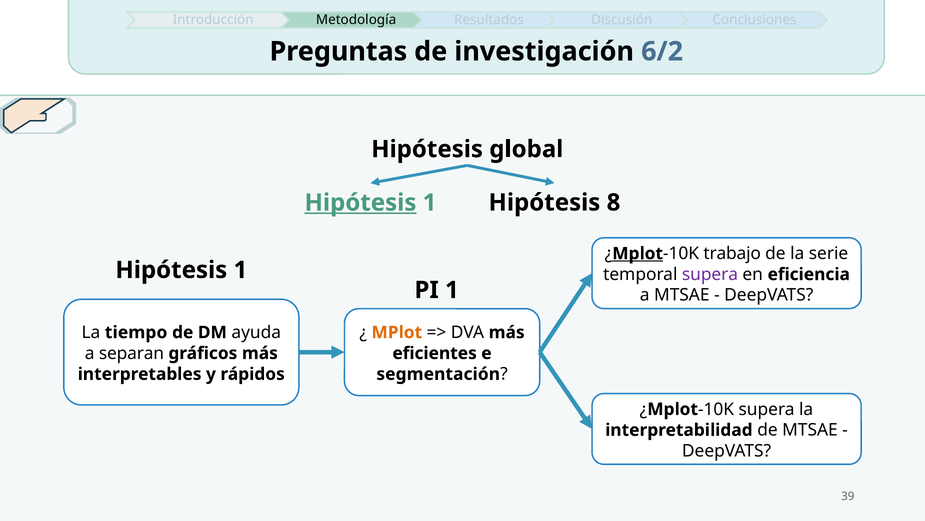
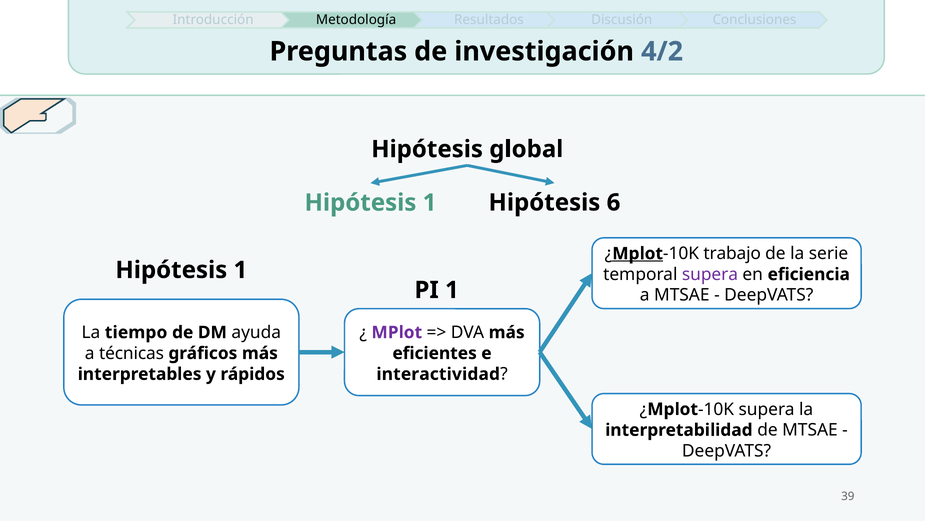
6/2: 6/2 -> 4/2
Hipótesis at (360, 202) underline: present -> none
8: 8 -> 6
MPlot at (397, 332) colour: orange -> purple
separan: separan -> técnicas
segmentación: segmentación -> interactividad
